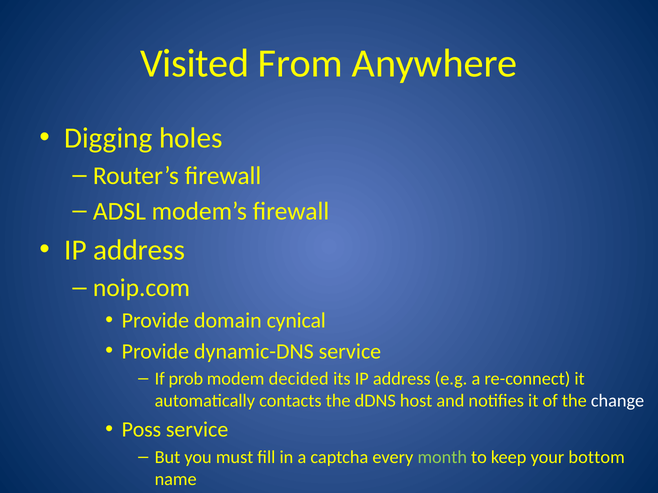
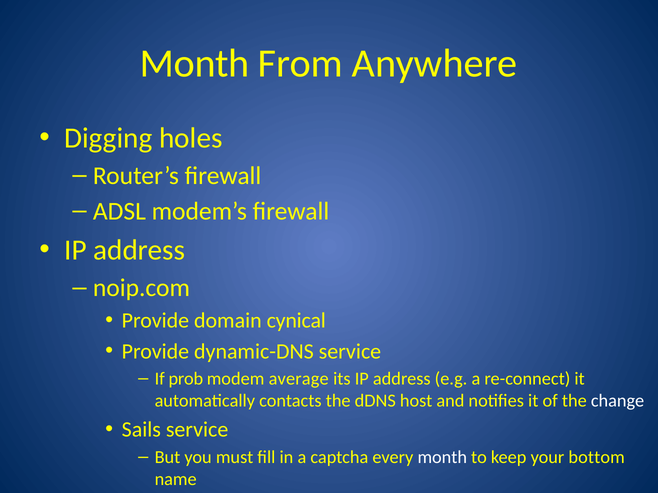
Visited at (195, 64): Visited -> Month
decided: decided -> average
Poss: Poss -> Sails
month at (442, 457) colour: light green -> white
